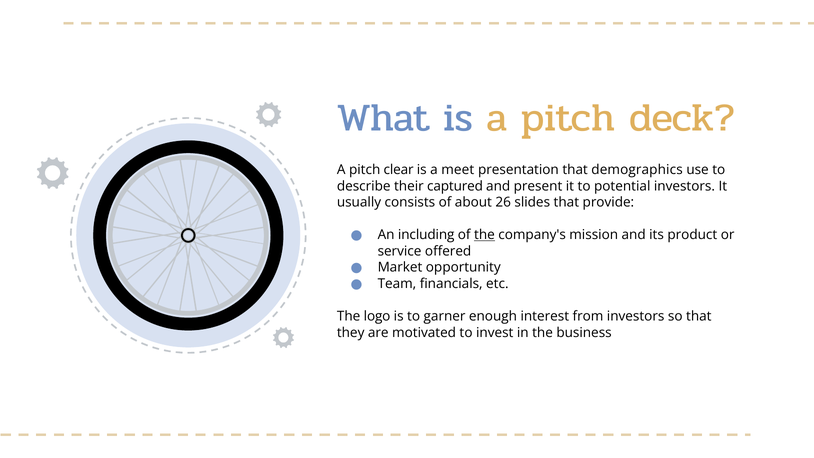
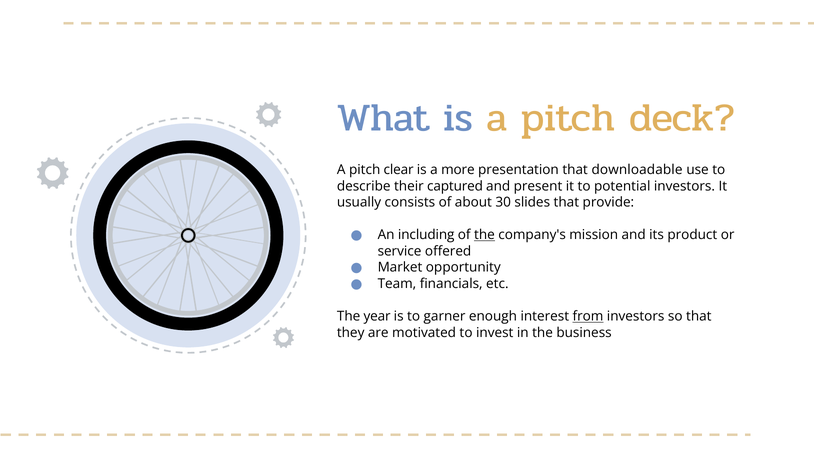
meet: meet -> more
demographics: demographics -> downloadable
26: 26 -> 30
logo: logo -> year
from underline: none -> present
